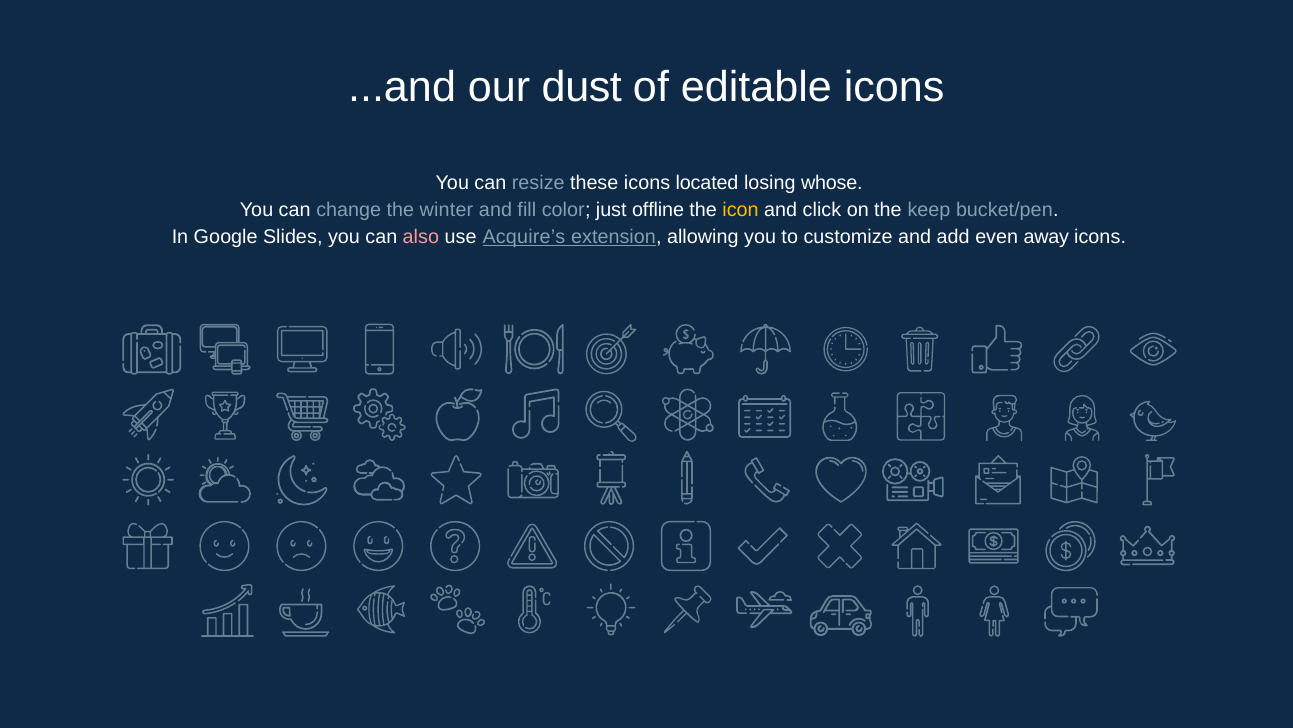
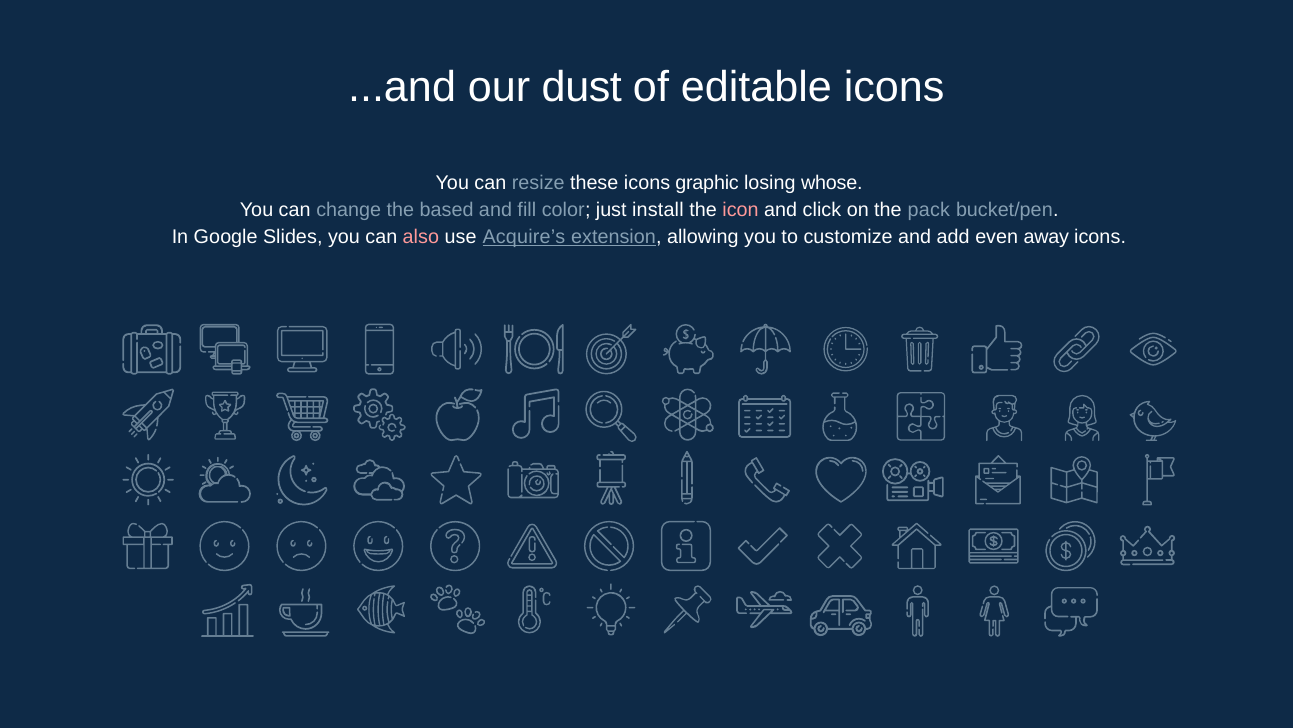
located: located -> graphic
winter: winter -> based
offline: offline -> install
icon colour: yellow -> pink
keep: keep -> pack
